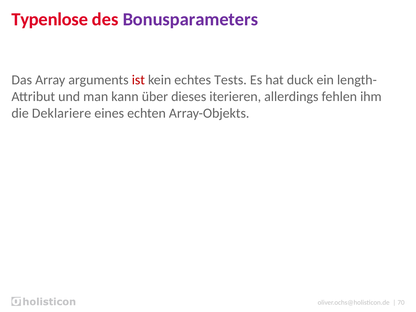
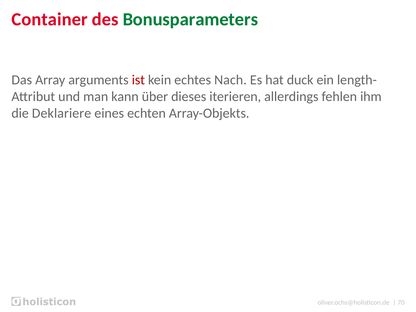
Typenlose: Typenlose -> Container
Bonusparameters colour: purple -> green
Tests: Tests -> Nach
